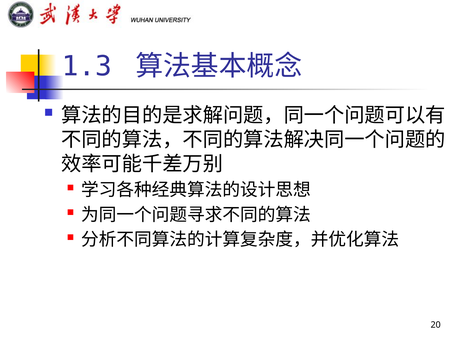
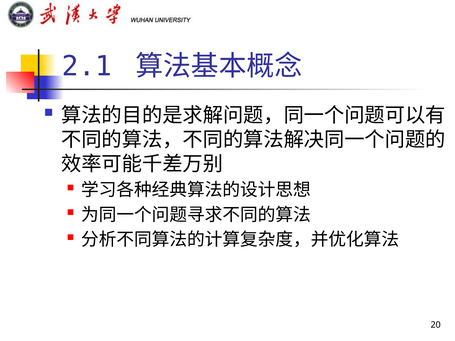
1.3: 1.3 -> 2.1
